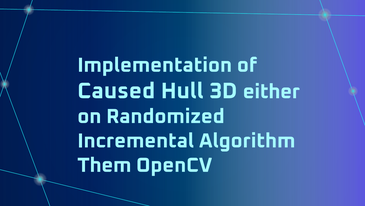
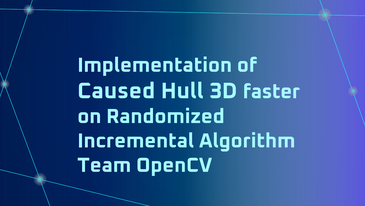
either: either -> faster
Them: Them -> Team
